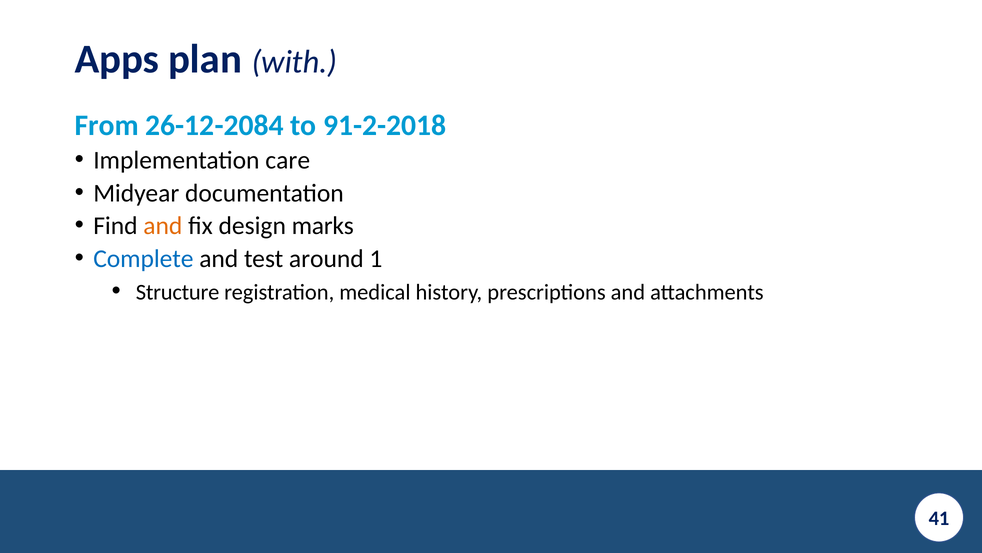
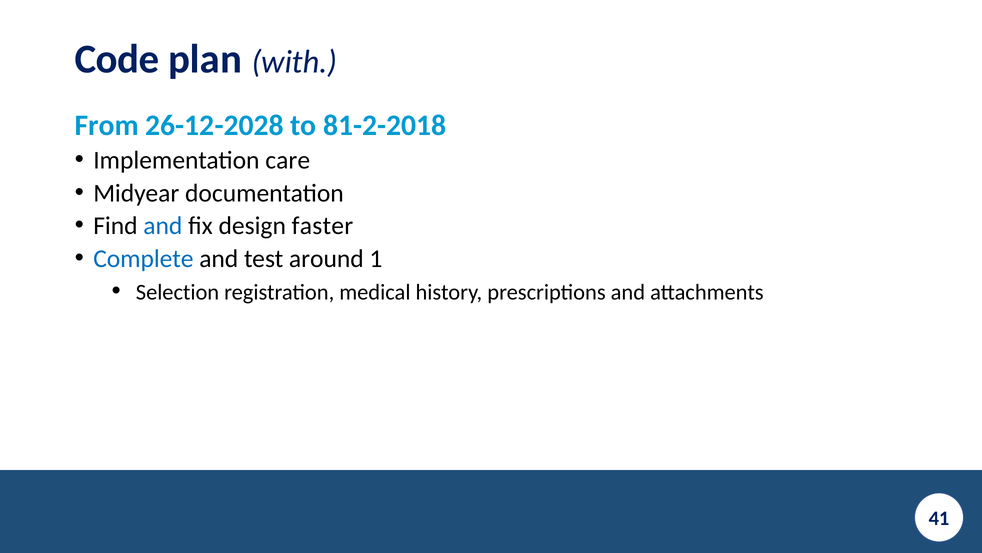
Apps: Apps -> Code
26-12-2084: 26-12-2084 -> 26-12-2028
91-2-2018: 91-2-2018 -> 81-2-2018
and at (163, 226) colour: orange -> blue
marks: marks -> faster
Structure: Structure -> Selection
